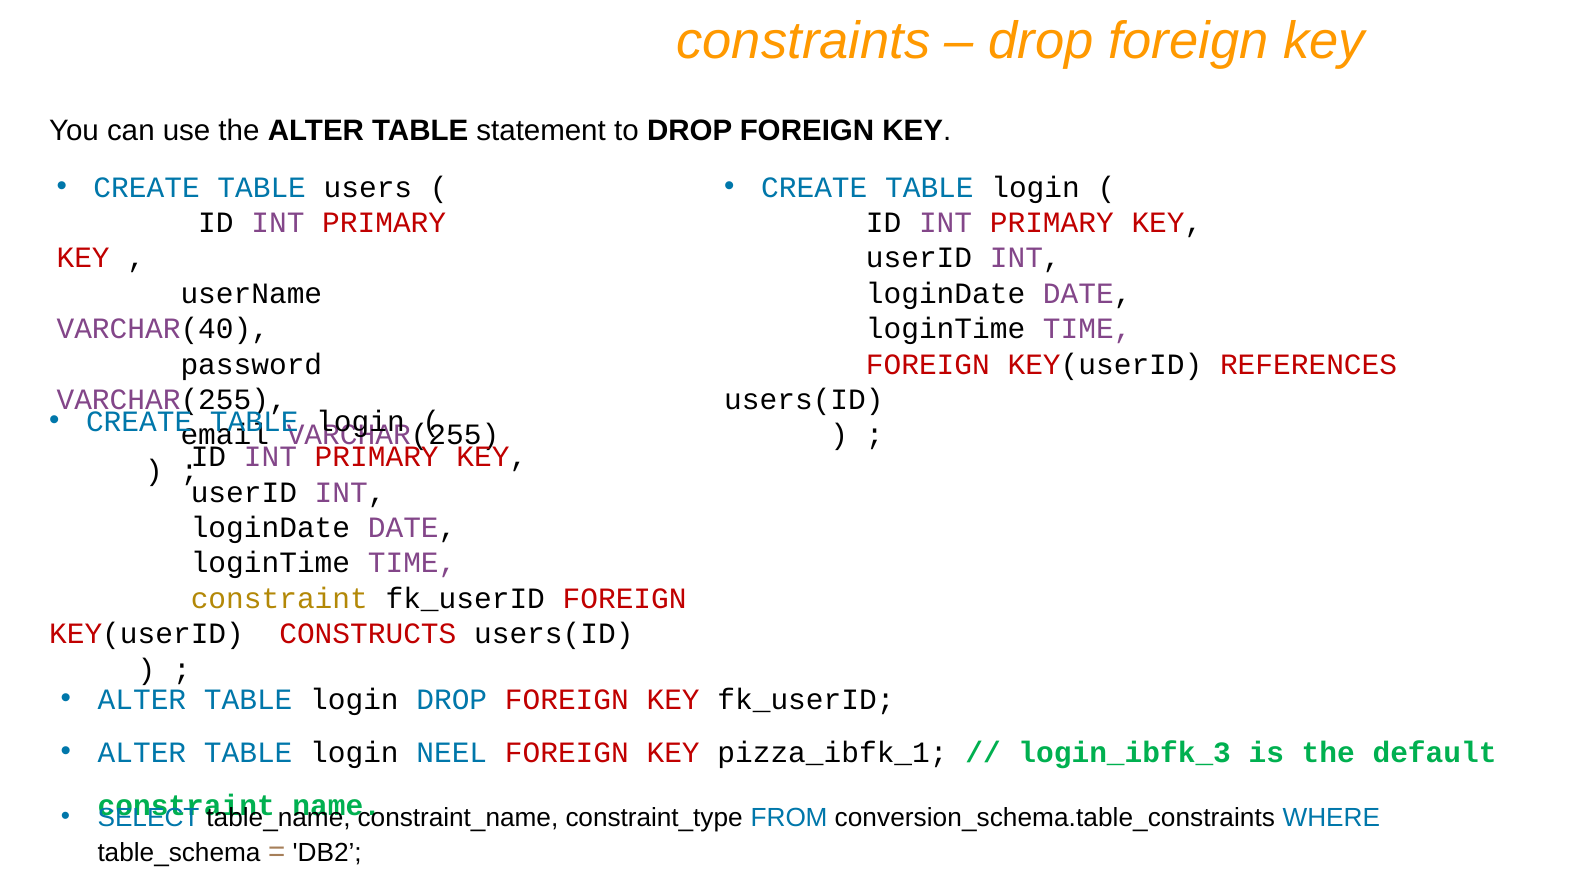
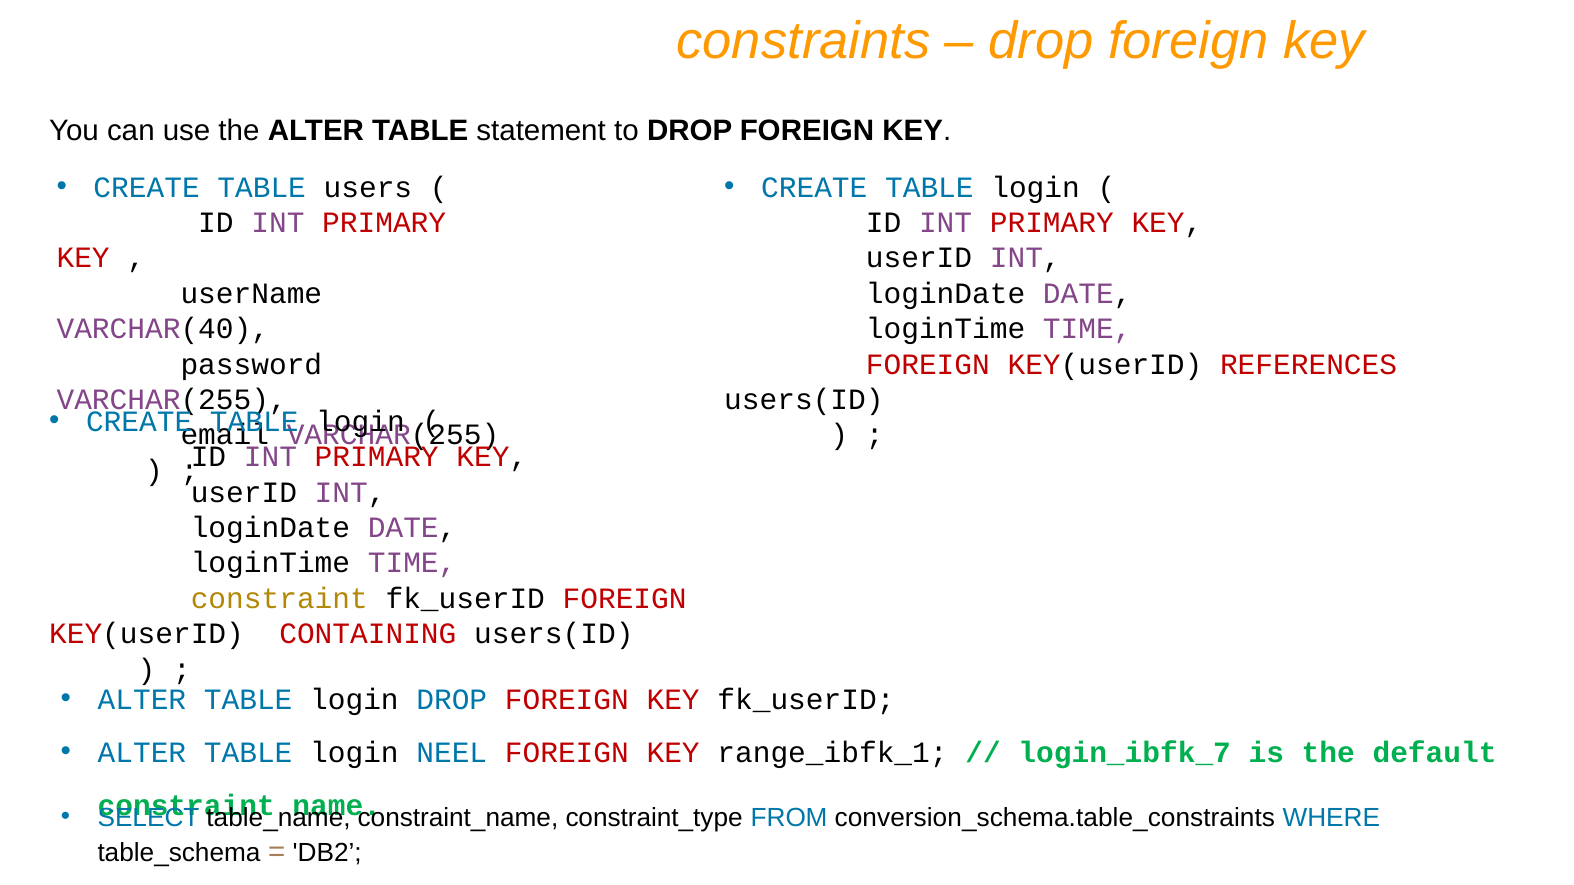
CONSTRUCTS: CONSTRUCTS -> CONTAINING
pizza_ibfk_1: pizza_ibfk_1 -> range_ibfk_1
login_ibfk_3: login_ibfk_3 -> login_ibfk_7
